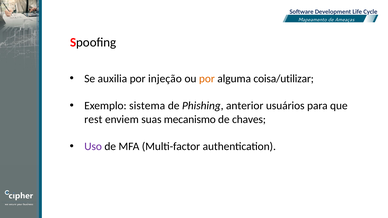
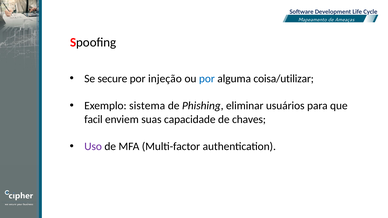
auxilia: auxilia -> secure
por at (207, 79) colour: orange -> blue
anterior: anterior -> eliminar
rest: rest -> facil
mecanismo: mecanismo -> capacidade
